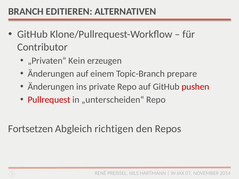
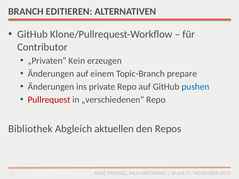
pushen colour: red -> blue
„unterscheiden“: „unterscheiden“ -> „verschiedenen“
Fortsetzen: Fortsetzen -> Bibliothek
richtigen: richtigen -> aktuellen
